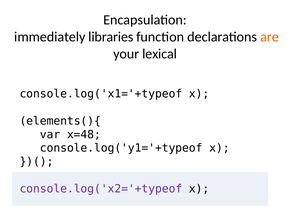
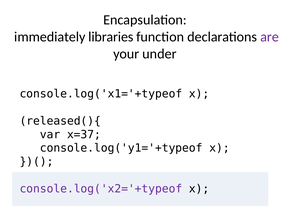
are colour: orange -> purple
lexical: lexical -> under
elements(){: elements(){ -> released(){
x=48: x=48 -> x=37
